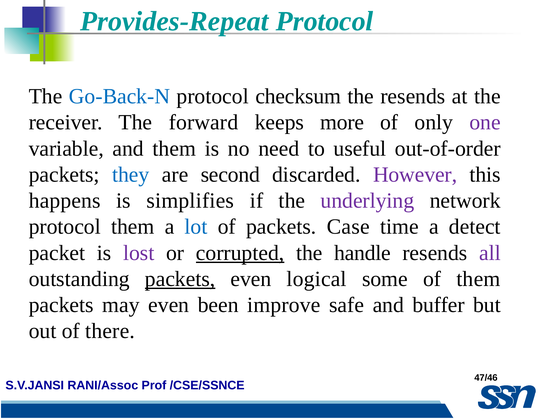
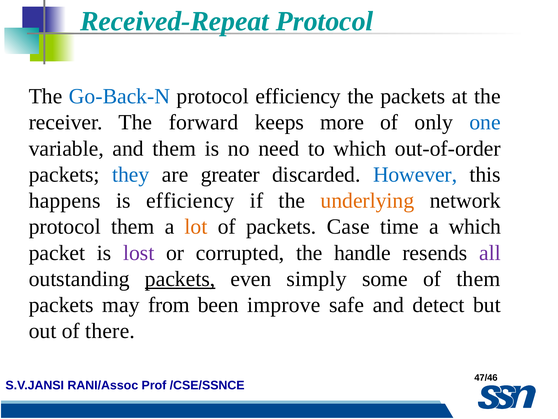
Provides-Repeat: Provides-Repeat -> Received-Repeat
protocol checksum: checksum -> efficiency
the resends: resends -> packets
one colour: purple -> blue
to useful: useful -> which
second: second -> greater
However colour: purple -> blue
is simplifies: simplifies -> efficiency
underlying colour: purple -> orange
lot colour: blue -> orange
a detect: detect -> which
corrupted underline: present -> none
logical: logical -> simply
may even: even -> from
buffer: buffer -> detect
